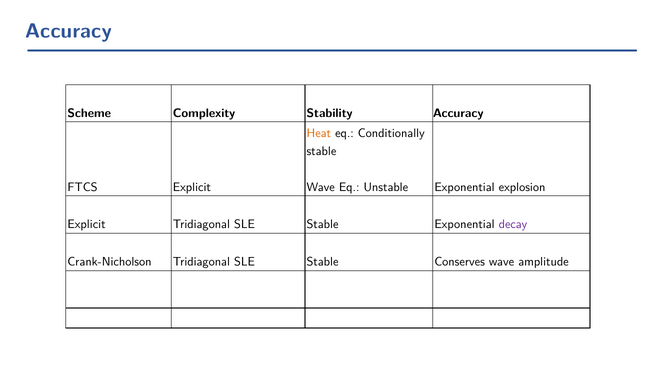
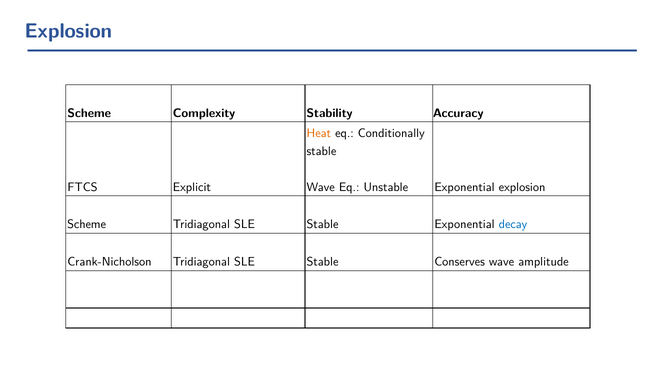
Accuracy at (69, 31): Accuracy -> Explosion
Explicit at (87, 224): Explicit -> Scheme
decay colour: purple -> blue
